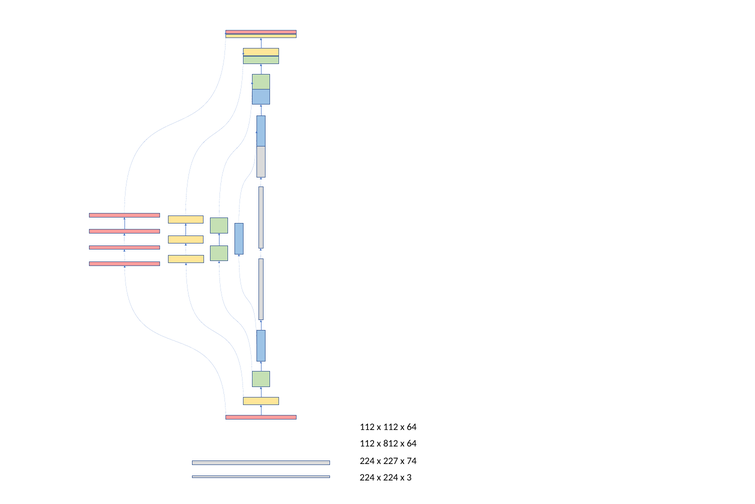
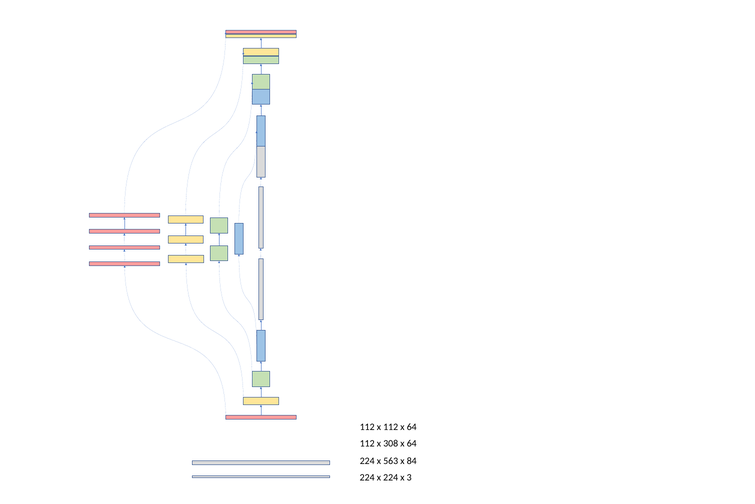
812: 812 -> 308
227: 227 -> 563
74: 74 -> 84
